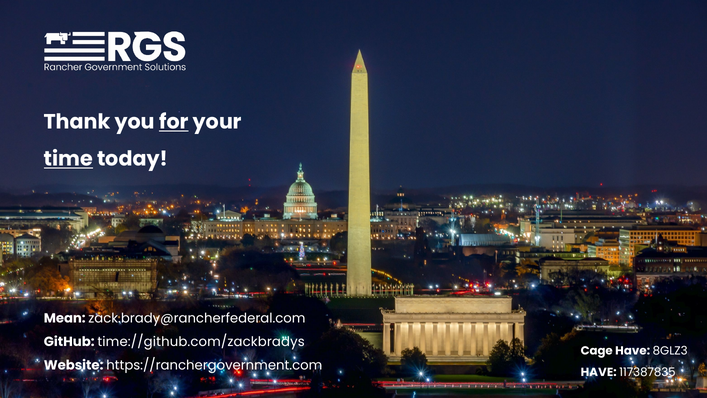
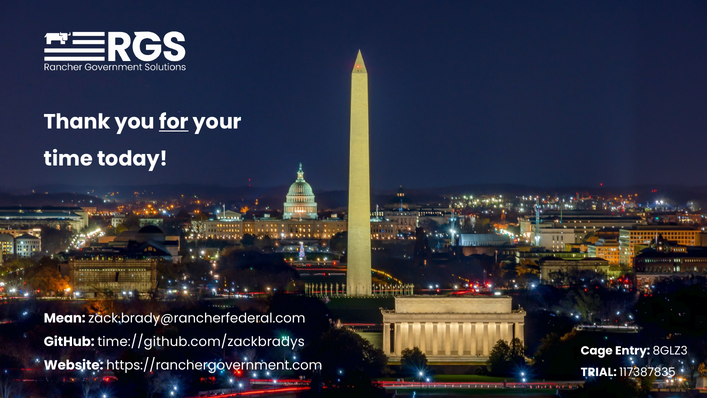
time underline: present -> none
Cage Have: Have -> Entry
HAVE at (599, 372): HAVE -> TRIAL
